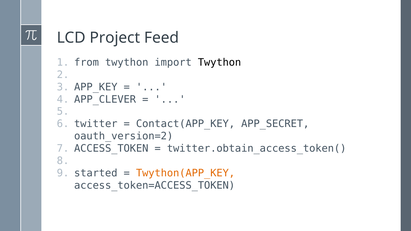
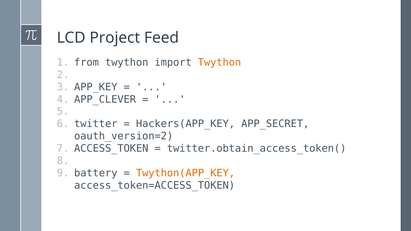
Twython at (220, 62) colour: black -> orange
Contact(APP_KEY: Contact(APP_KEY -> Hackers(APP_KEY
started: started -> battery
